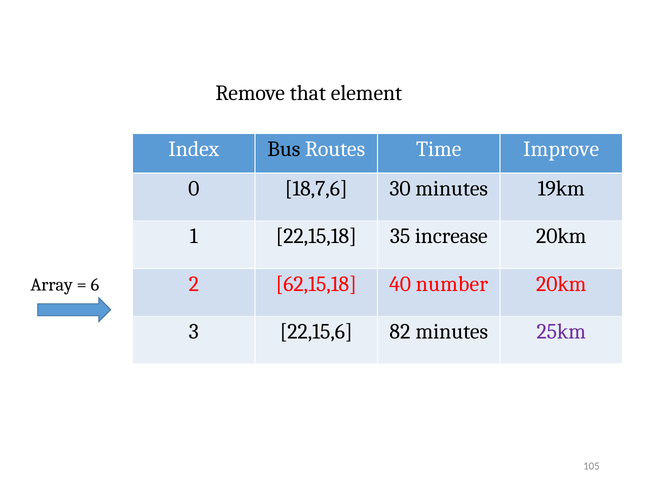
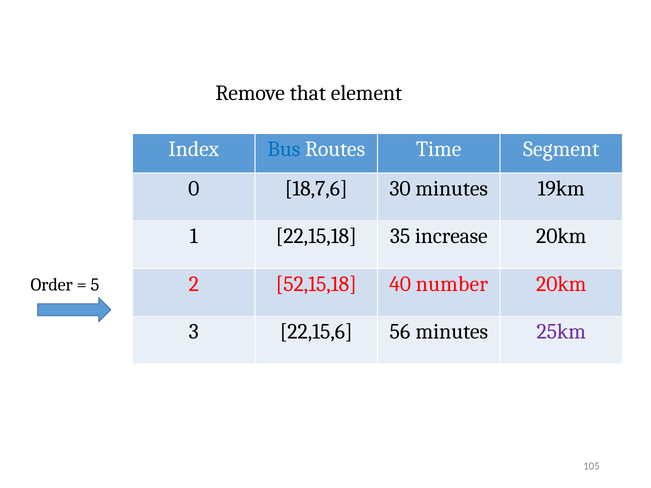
Bus colour: black -> blue
Improve: Improve -> Segment
62,15,18: 62,15,18 -> 52,15,18
Array: Array -> Order
6: 6 -> 5
82: 82 -> 56
